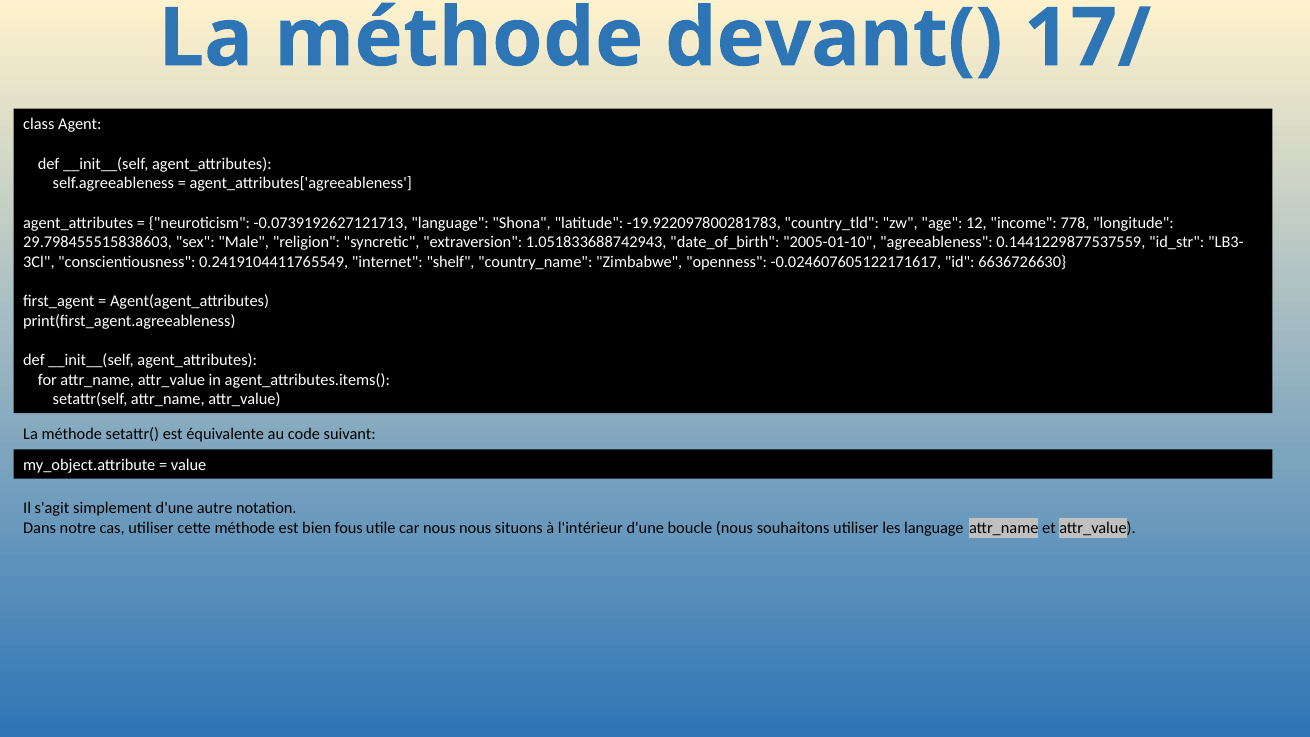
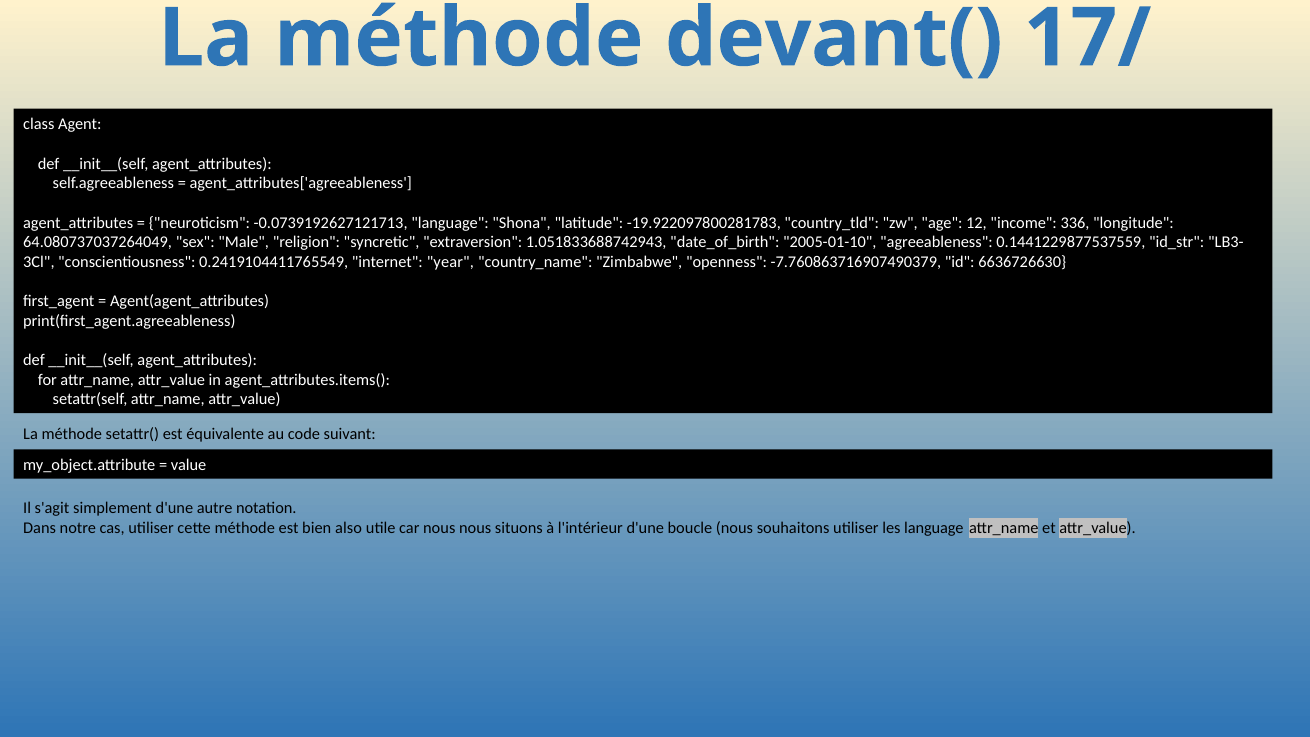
778: 778 -> 336
29.798455515838603: 29.798455515838603 -> 64.080737037264049
shelf: shelf -> year
-0.024607605122171617: -0.024607605122171617 -> -7.760863716907490379
fous: fous -> also
